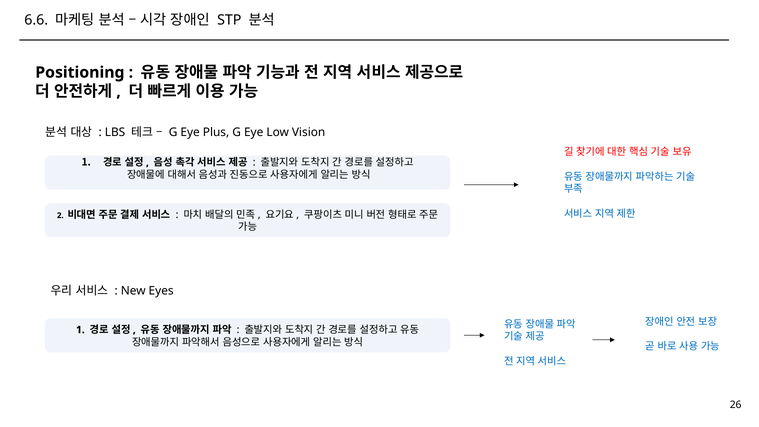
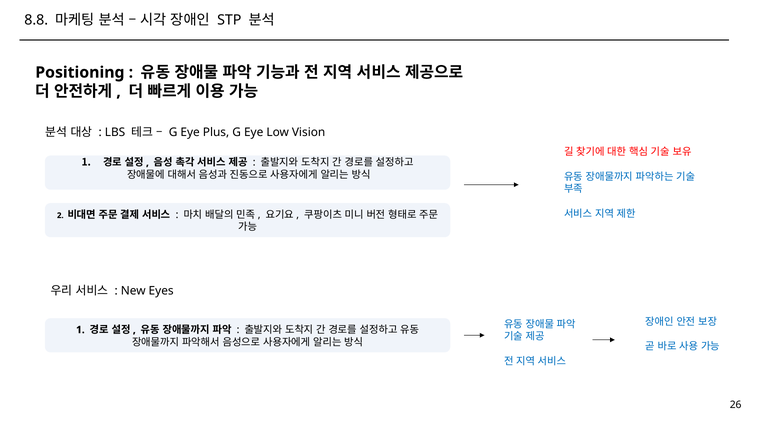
6.6: 6.6 -> 8.8
